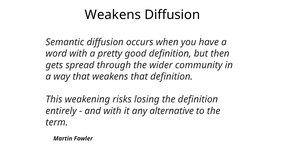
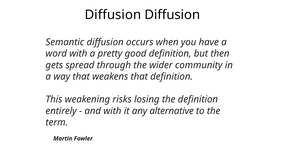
Weakens at (113, 15): Weakens -> Diffusion
